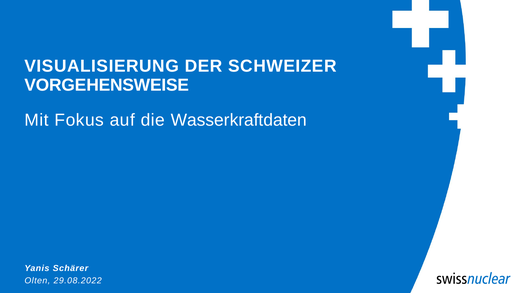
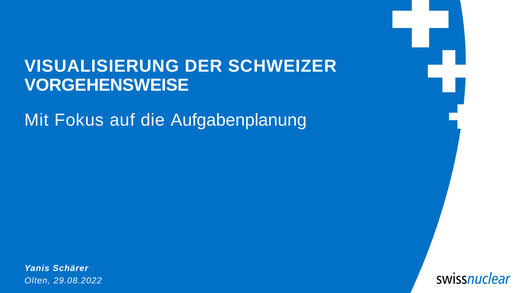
Wasserkraftdaten: Wasserkraftdaten -> Aufgabenplanung
